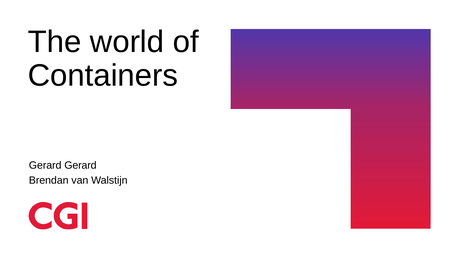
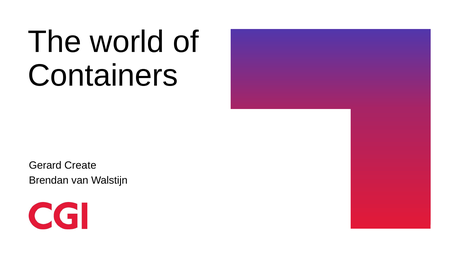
Gerard Gerard: Gerard -> Create
